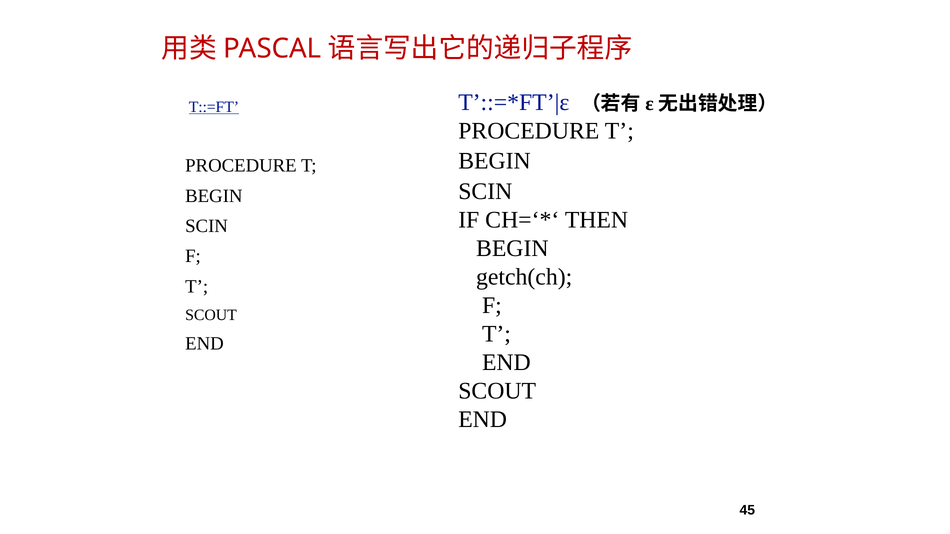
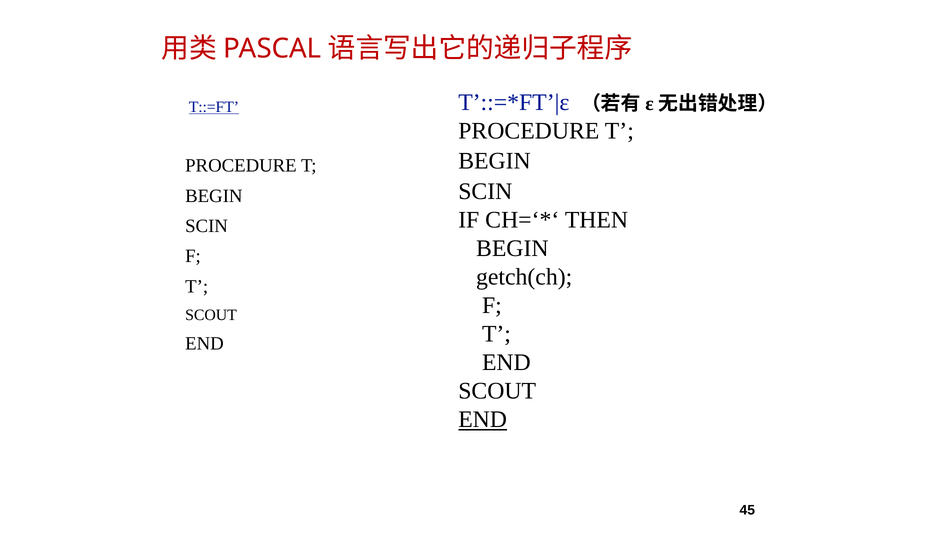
END at (483, 420) underline: none -> present
